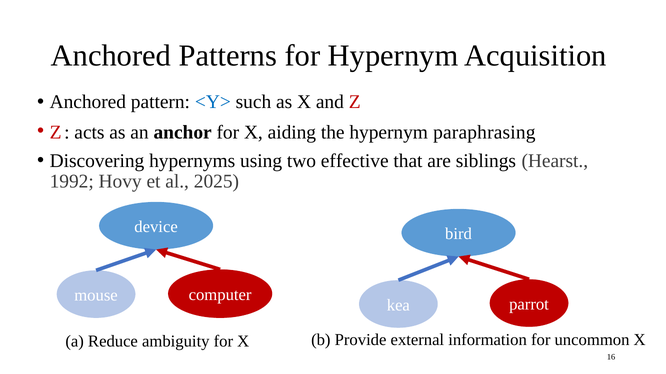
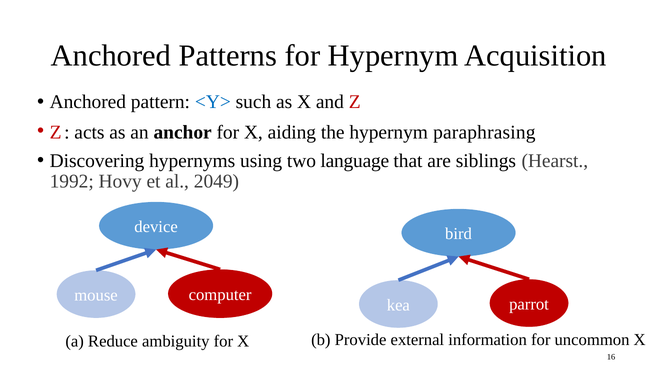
effective: effective -> language
2025: 2025 -> 2049
